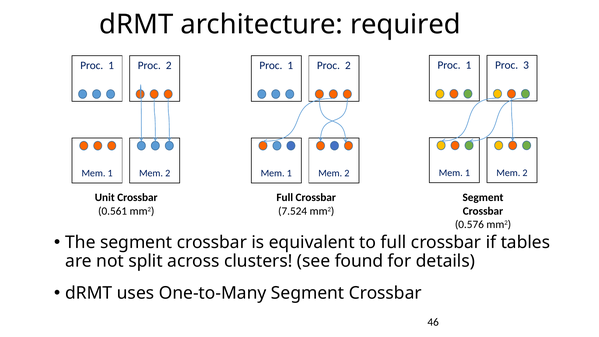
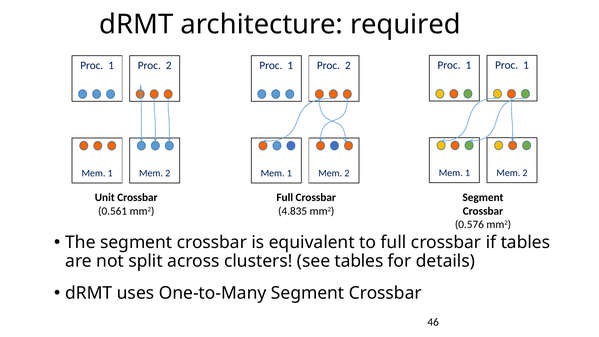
3 at (526, 65): 3 -> 1
7.524: 7.524 -> 4.835
see found: found -> tables
